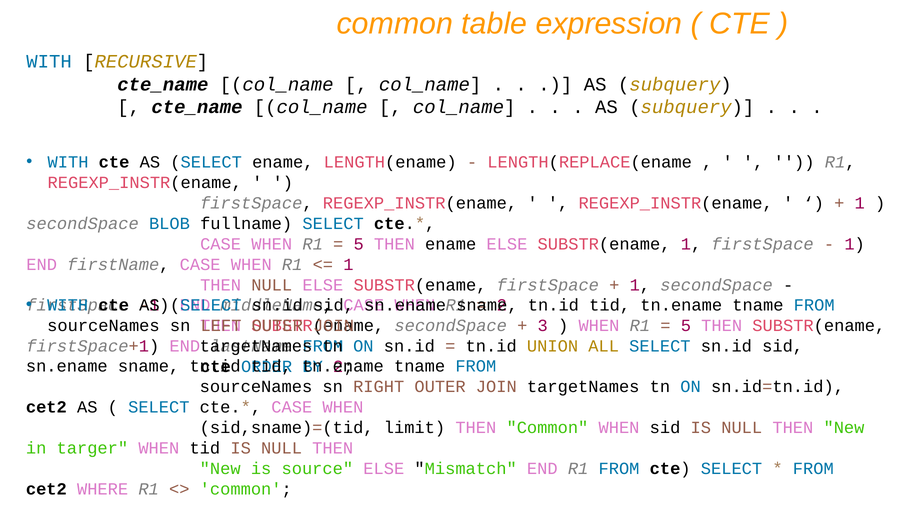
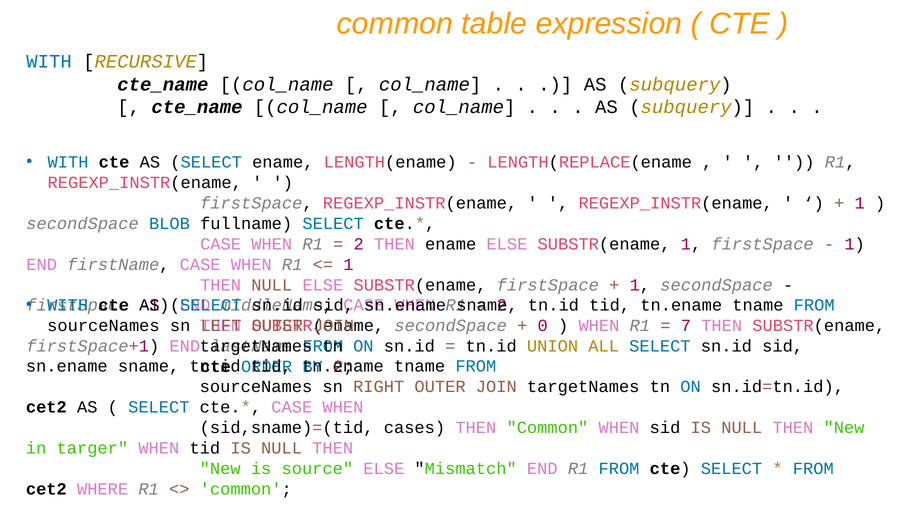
5 at (359, 244): 5 -> 2
3: 3 -> 0
5 at (686, 326): 5 -> 7
limit: limit -> cases
